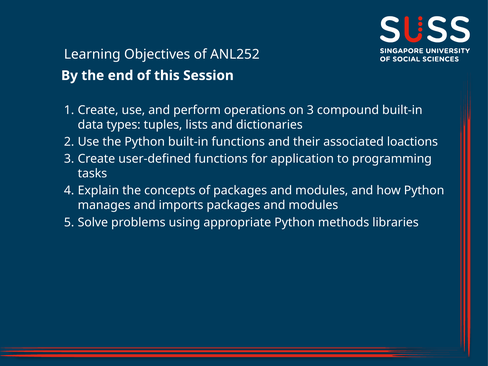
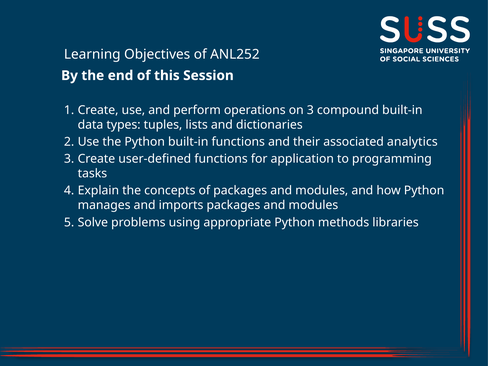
loactions: loactions -> analytics
